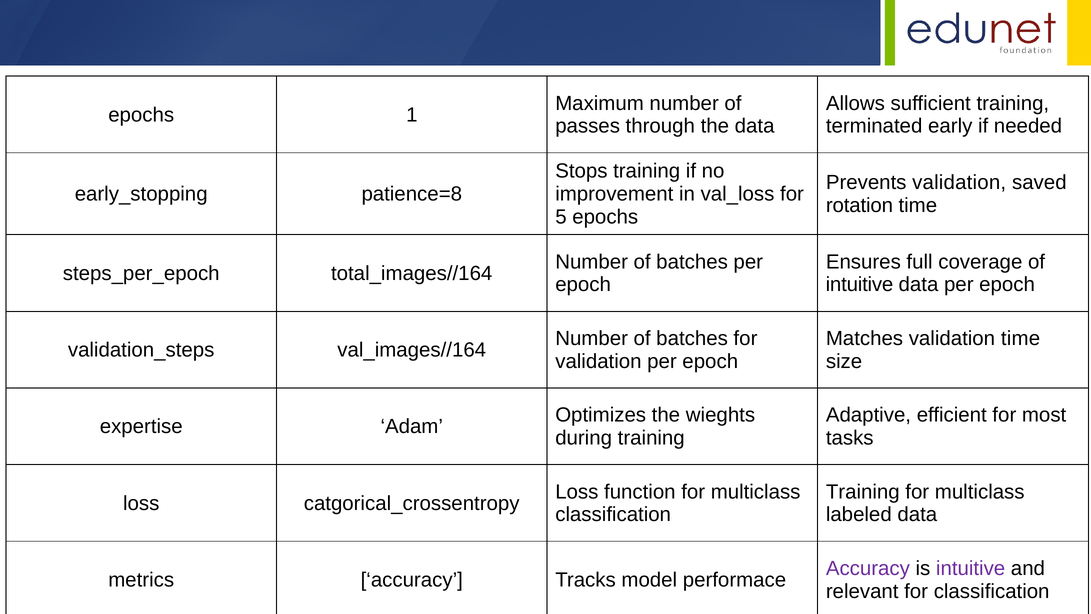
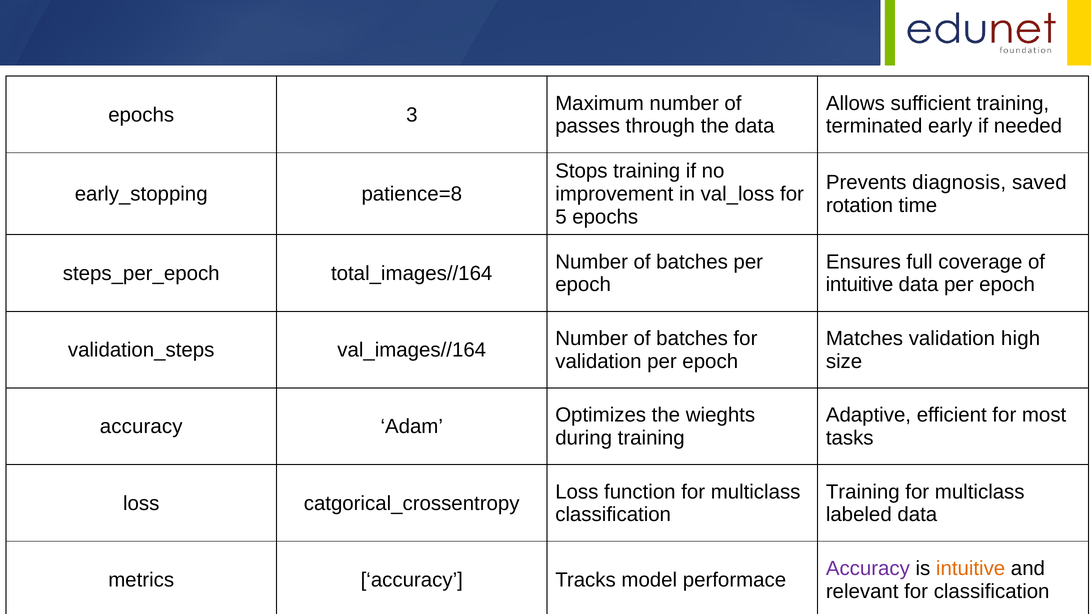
1: 1 -> 3
Prevents validation: validation -> diagnosis
validation time: time -> high
expertise at (141, 426): expertise -> accuracy
intuitive at (971, 568) colour: purple -> orange
